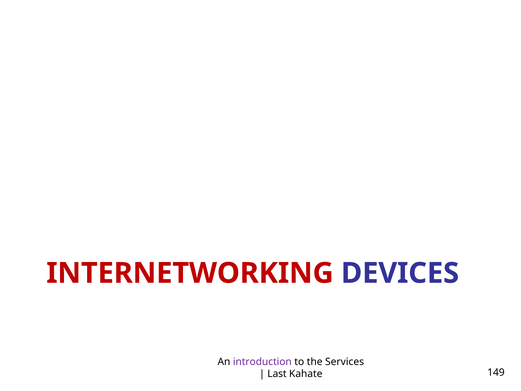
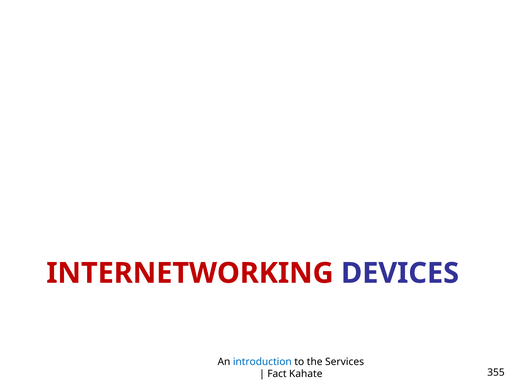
introduction colour: purple -> blue
Last: Last -> Fact
149: 149 -> 355
